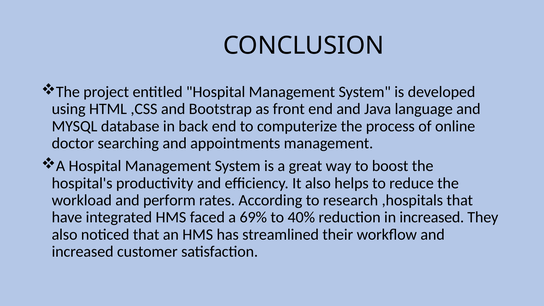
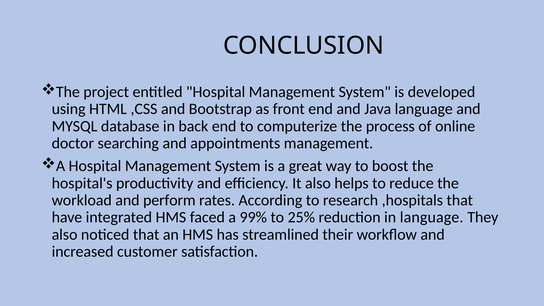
69%: 69% -> 99%
40%: 40% -> 25%
in increased: increased -> language
